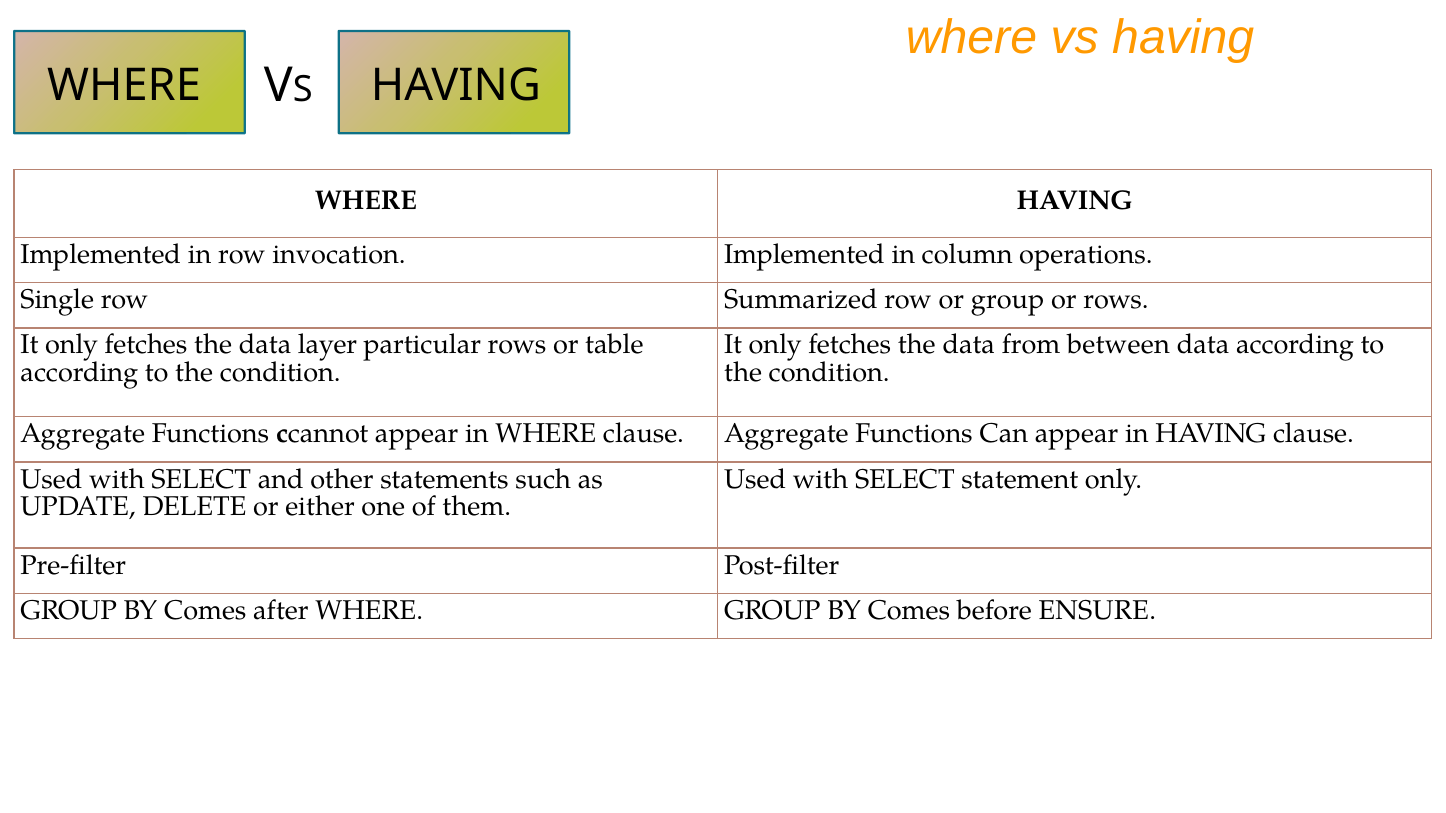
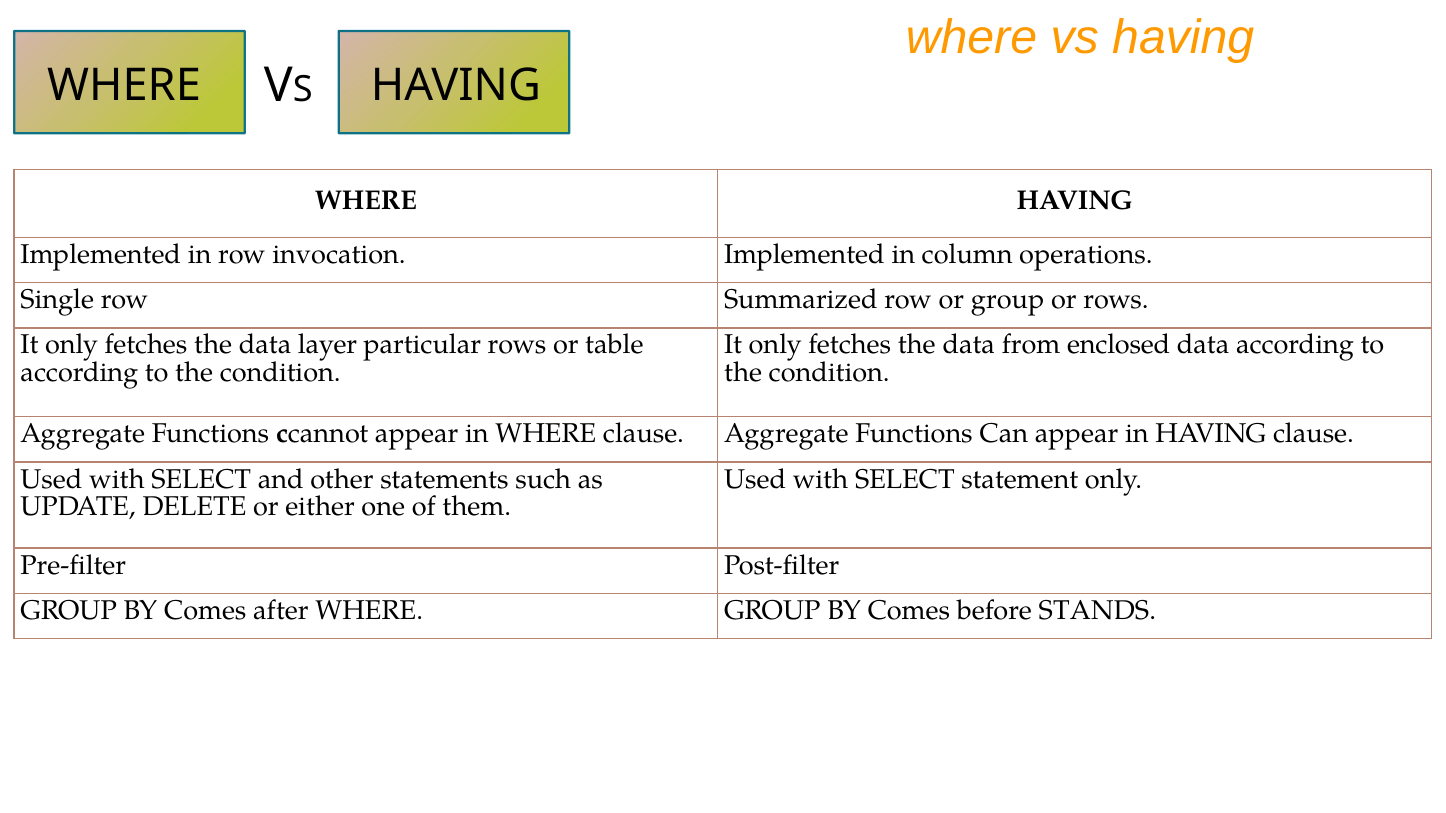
between: between -> enclosed
ENSURE: ENSURE -> STANDS
